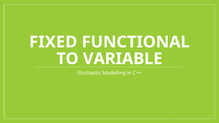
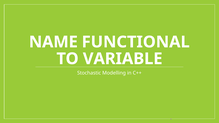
FIXED: FIXED -> NAME
